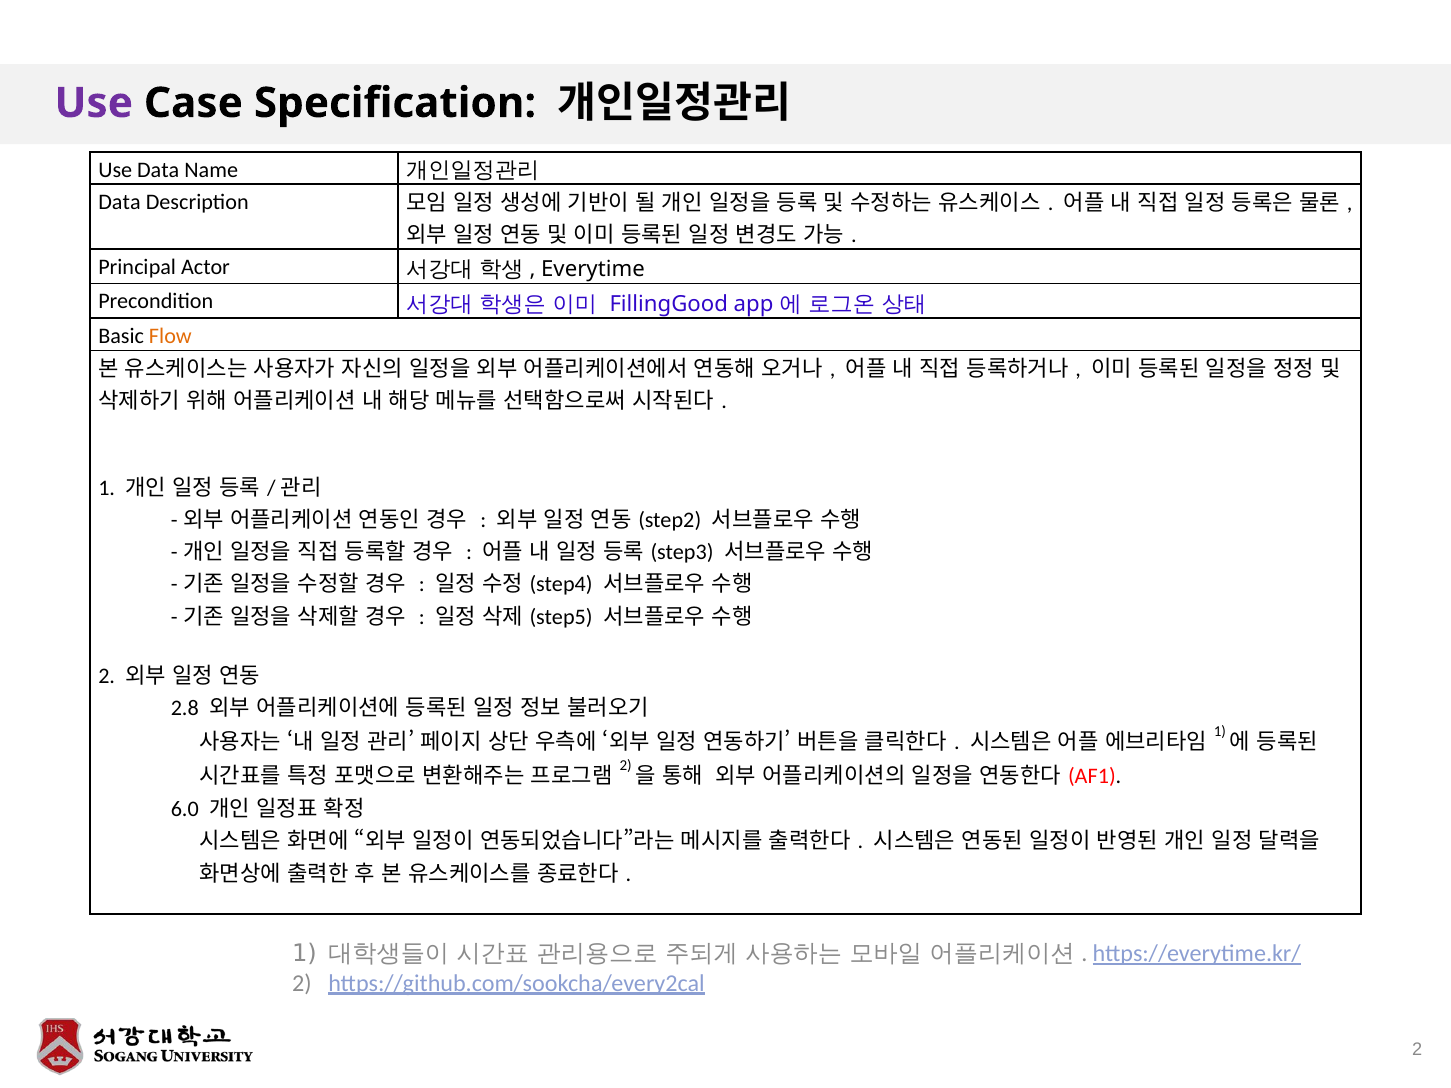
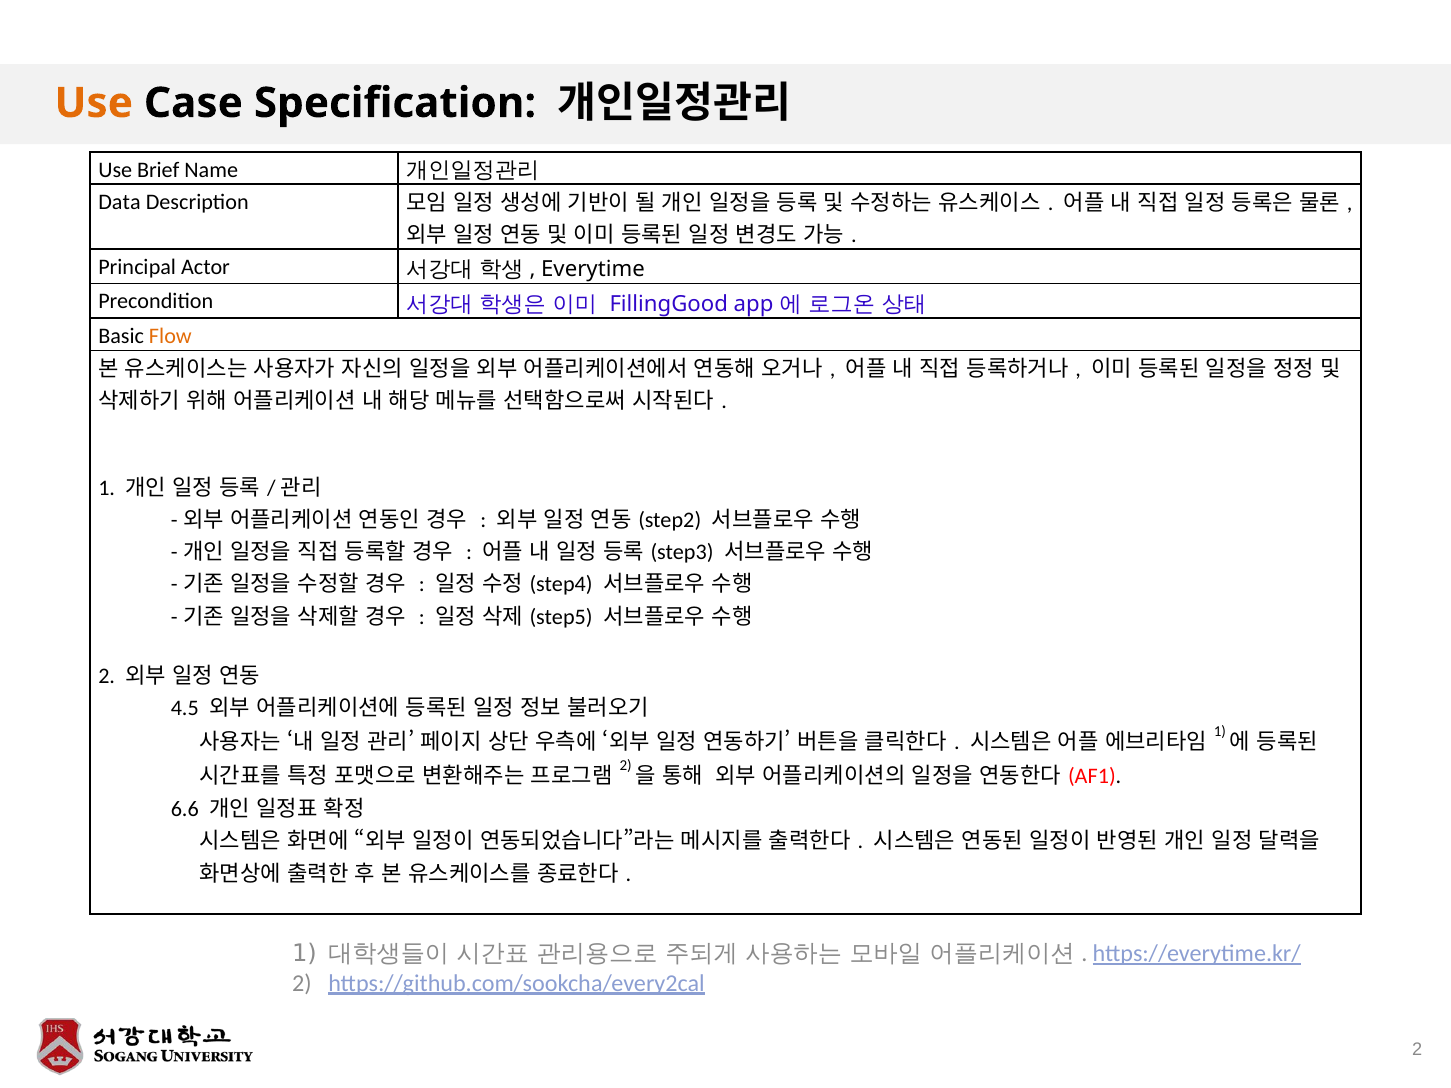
Use at (94, 103) colour: purple -> orange
Use Data: Data -> Brief
2.8: 2.8 -> 4.5
6.0: 6.0 -> 6.6
